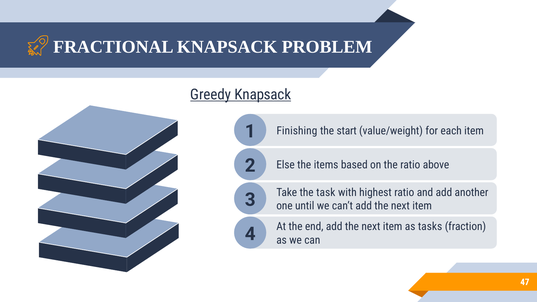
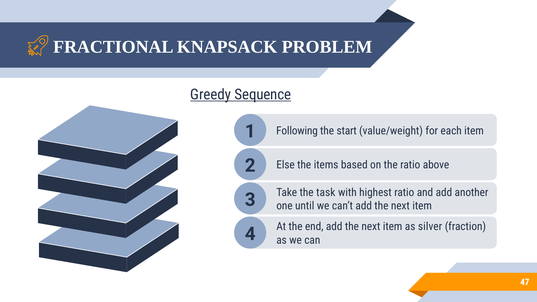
Greedy Knapsack: Knapsack -> Sequence
Finishing: Finishing -> Following
tasks: tasks -> silver
